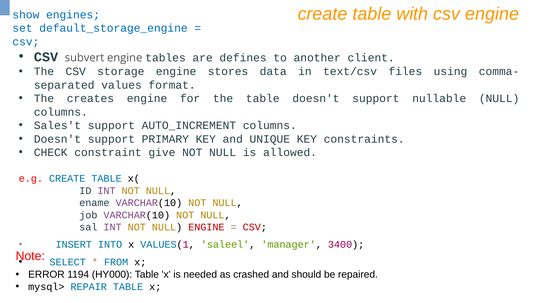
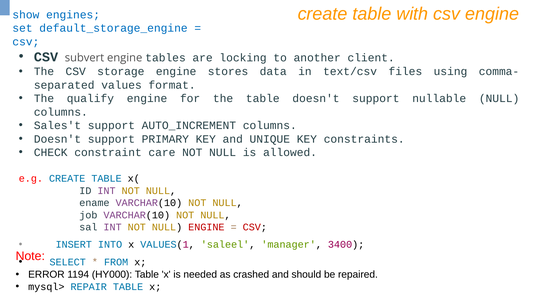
defines: defines -> locking
creates: creates -> qualify
give: give -> care
